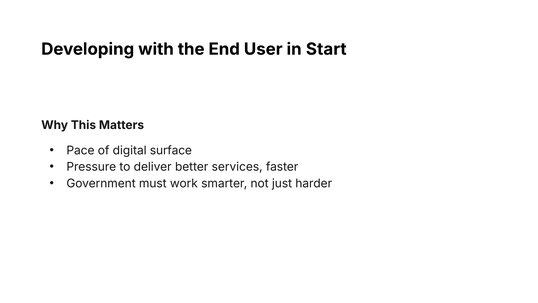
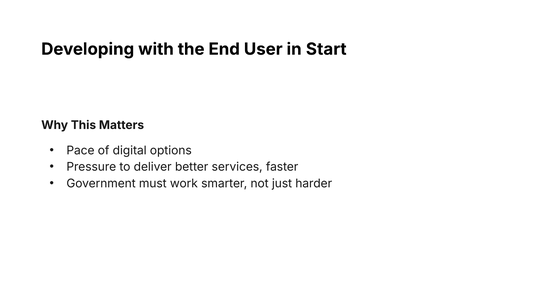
surface: surface -> options
